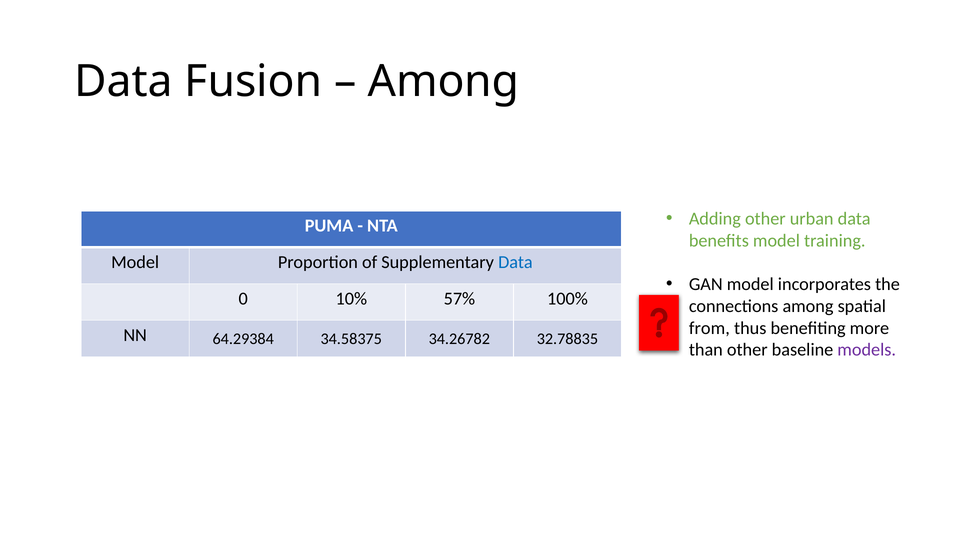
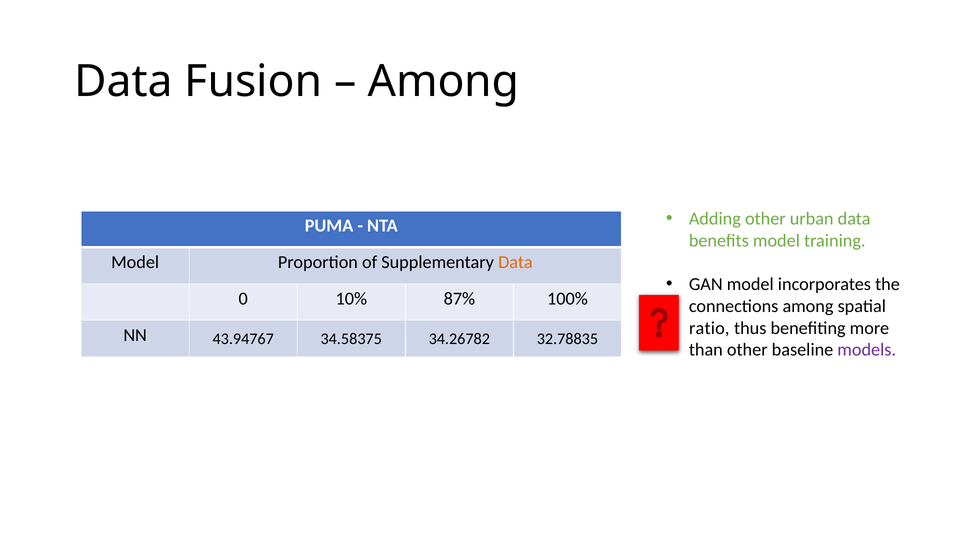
Data at (515, 262) colour: blue -> orange
57%: 57% -> 87%
from: from -> ratio
64.29384: 64.29384 -> 43.94767
